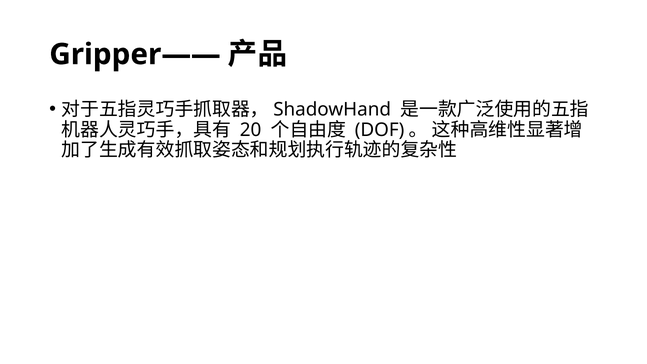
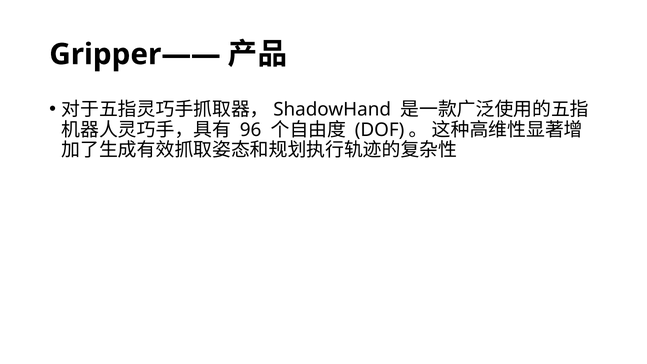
20: 20 -> 96
